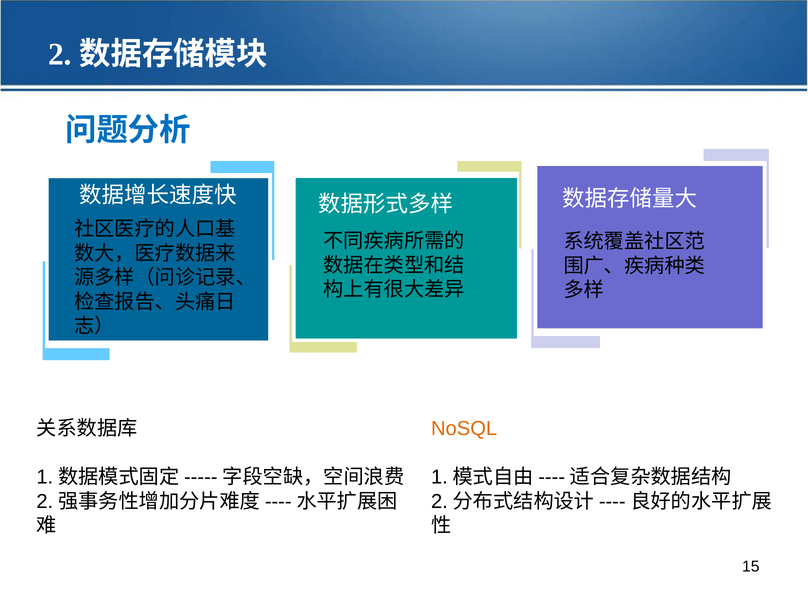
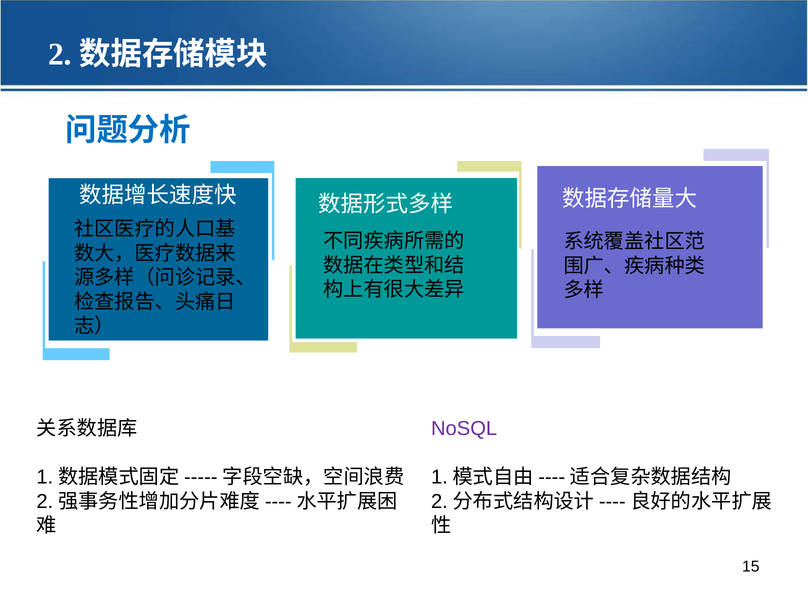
NoSQL colour: orange -> purple
